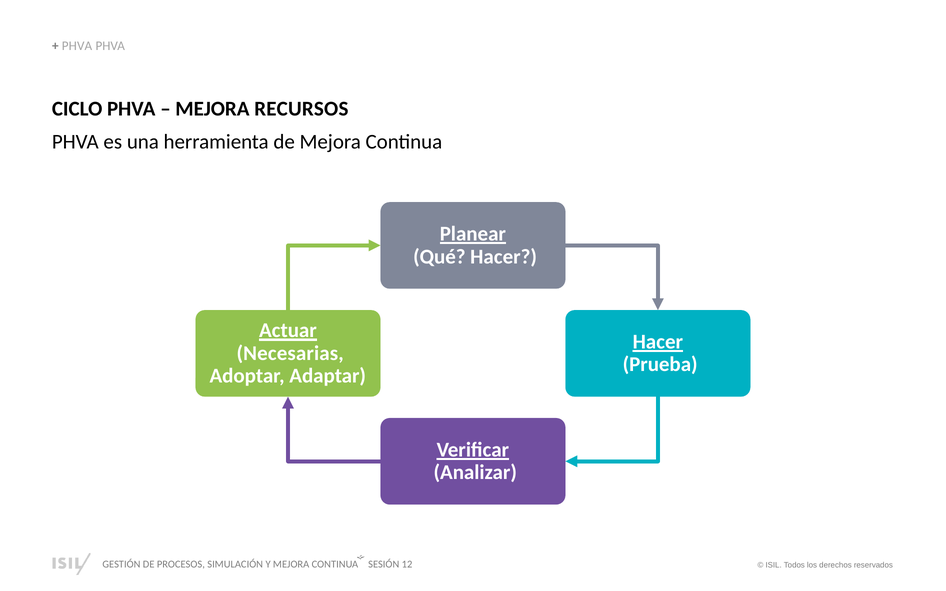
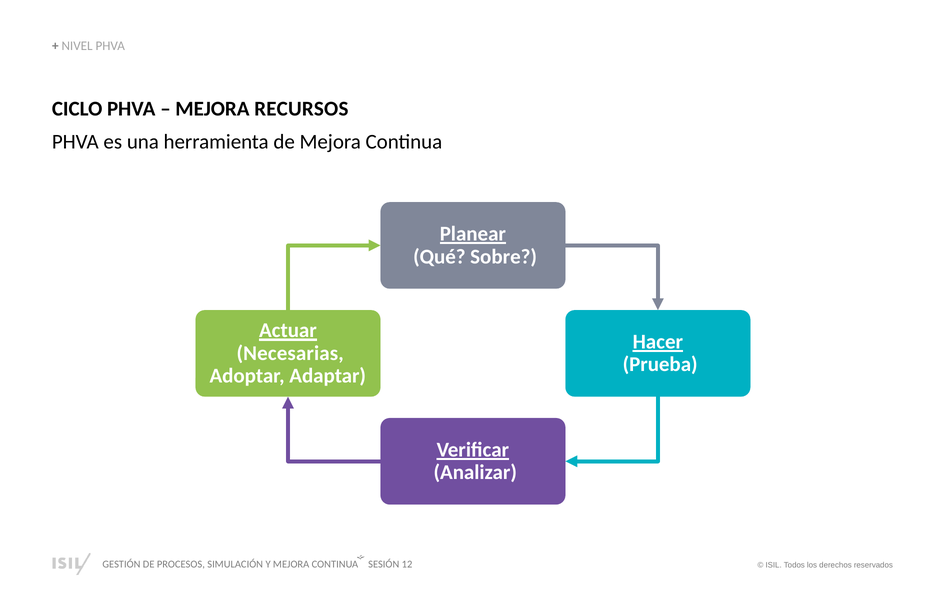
PHVA at (77, 46): PHVA -> NIVEL
Qué Hacer: Hacer -> Sobre
